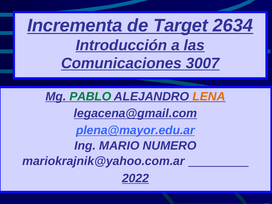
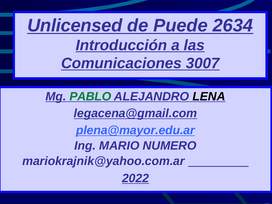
Incrementa: Incrementa -> Unlicensed
Target: Target -> Puede
LENA colour: orange -> black
